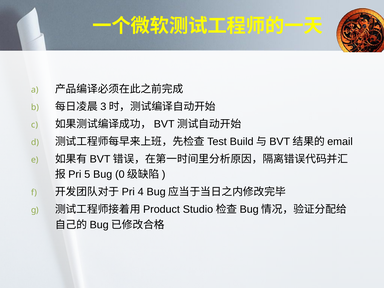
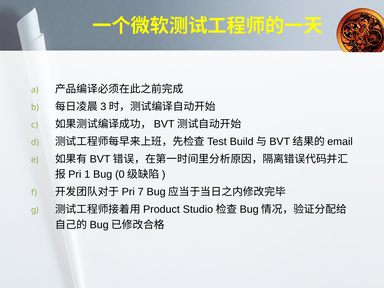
5: 5 -> 1
4: 4 -> 7
